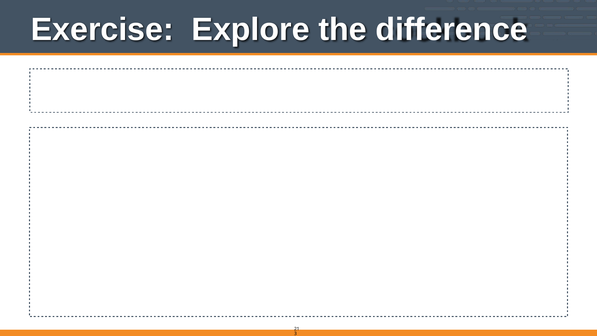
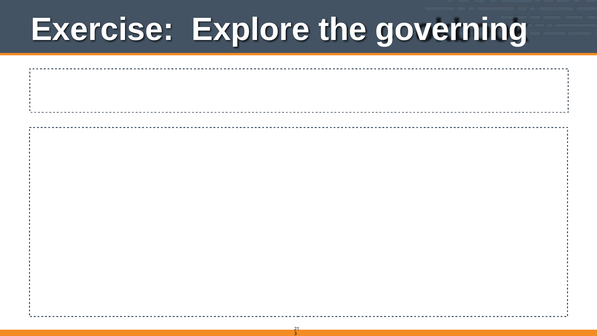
difference: difference -> governing
